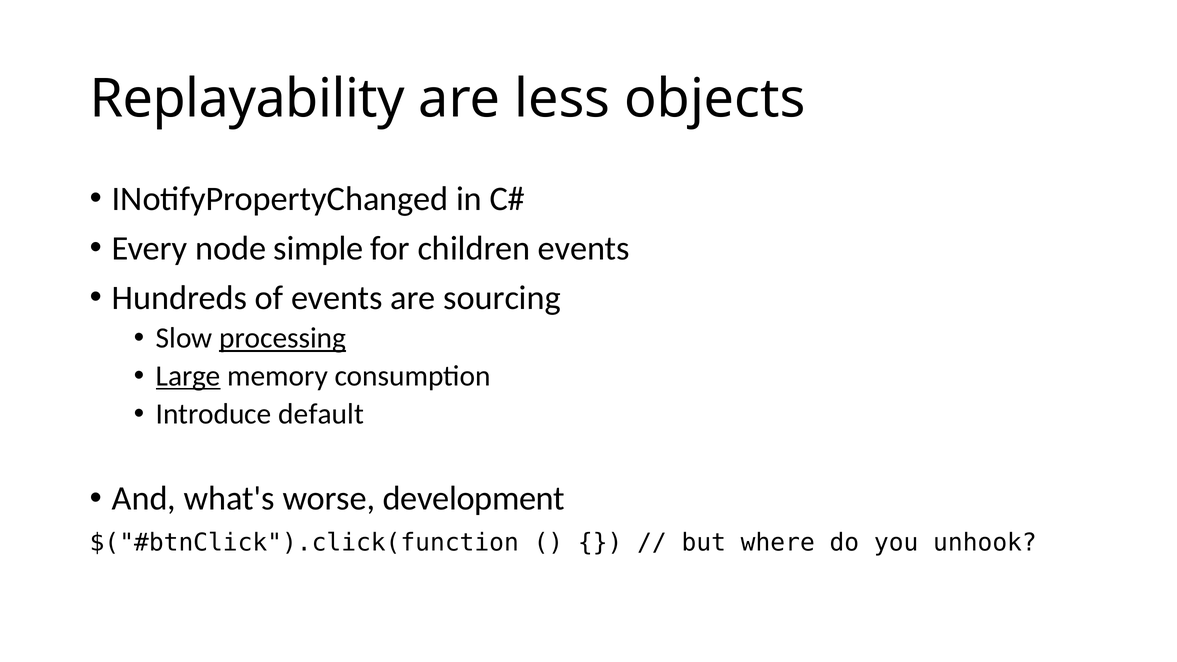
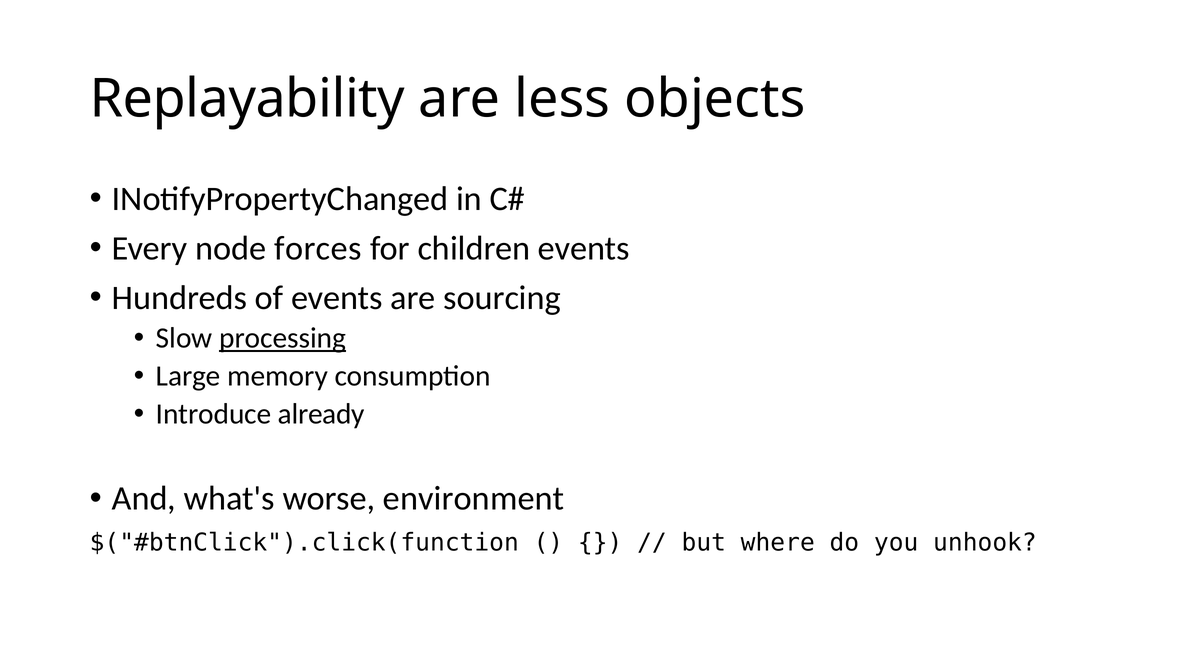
simple: simple -> forces
Large underline: present -> none
default: default -> already
development: development -> environment
